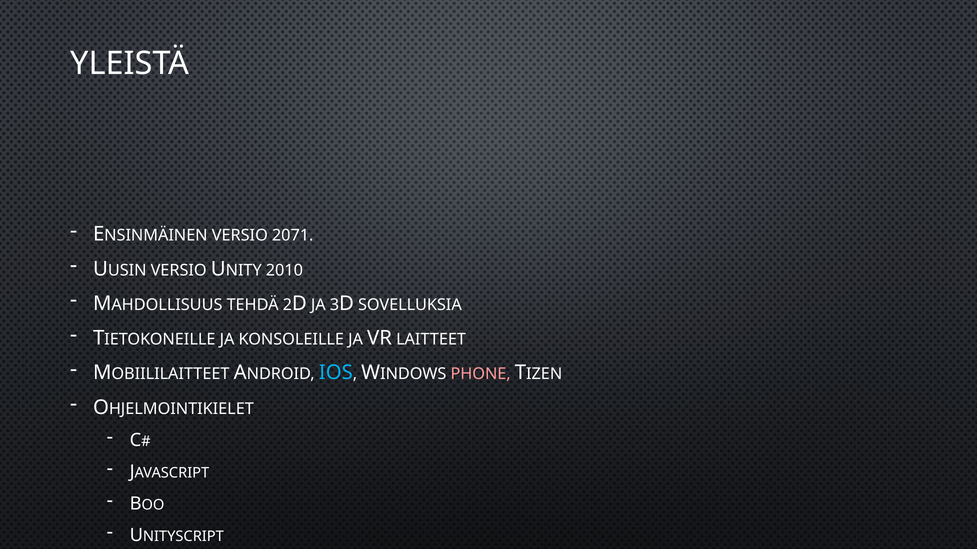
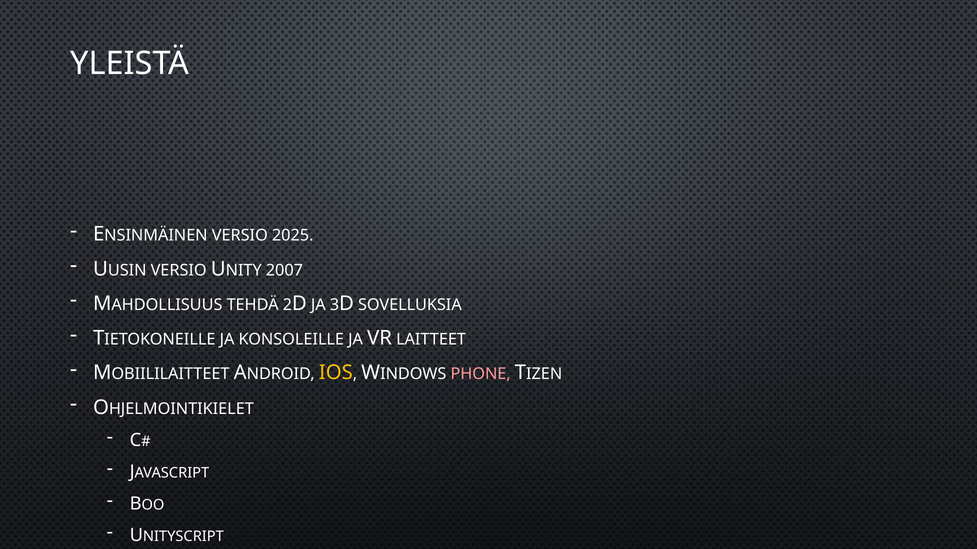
2071: 2071 -> 2025
2010: 2010 -> 2007
IOS colour: light blue -> yellow
